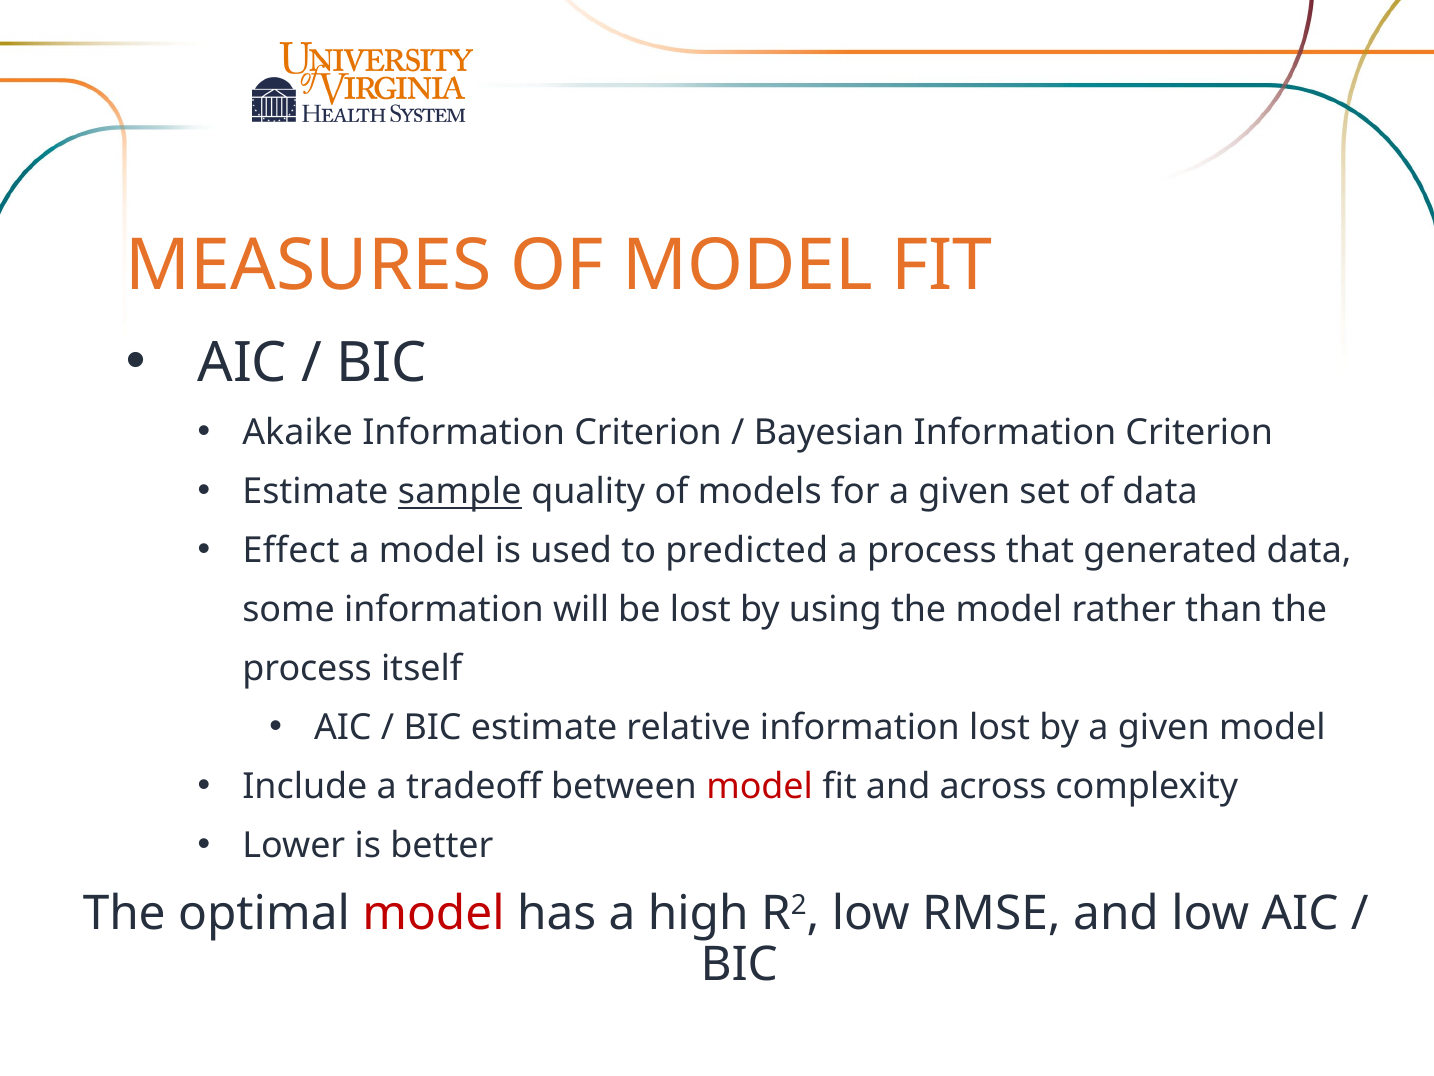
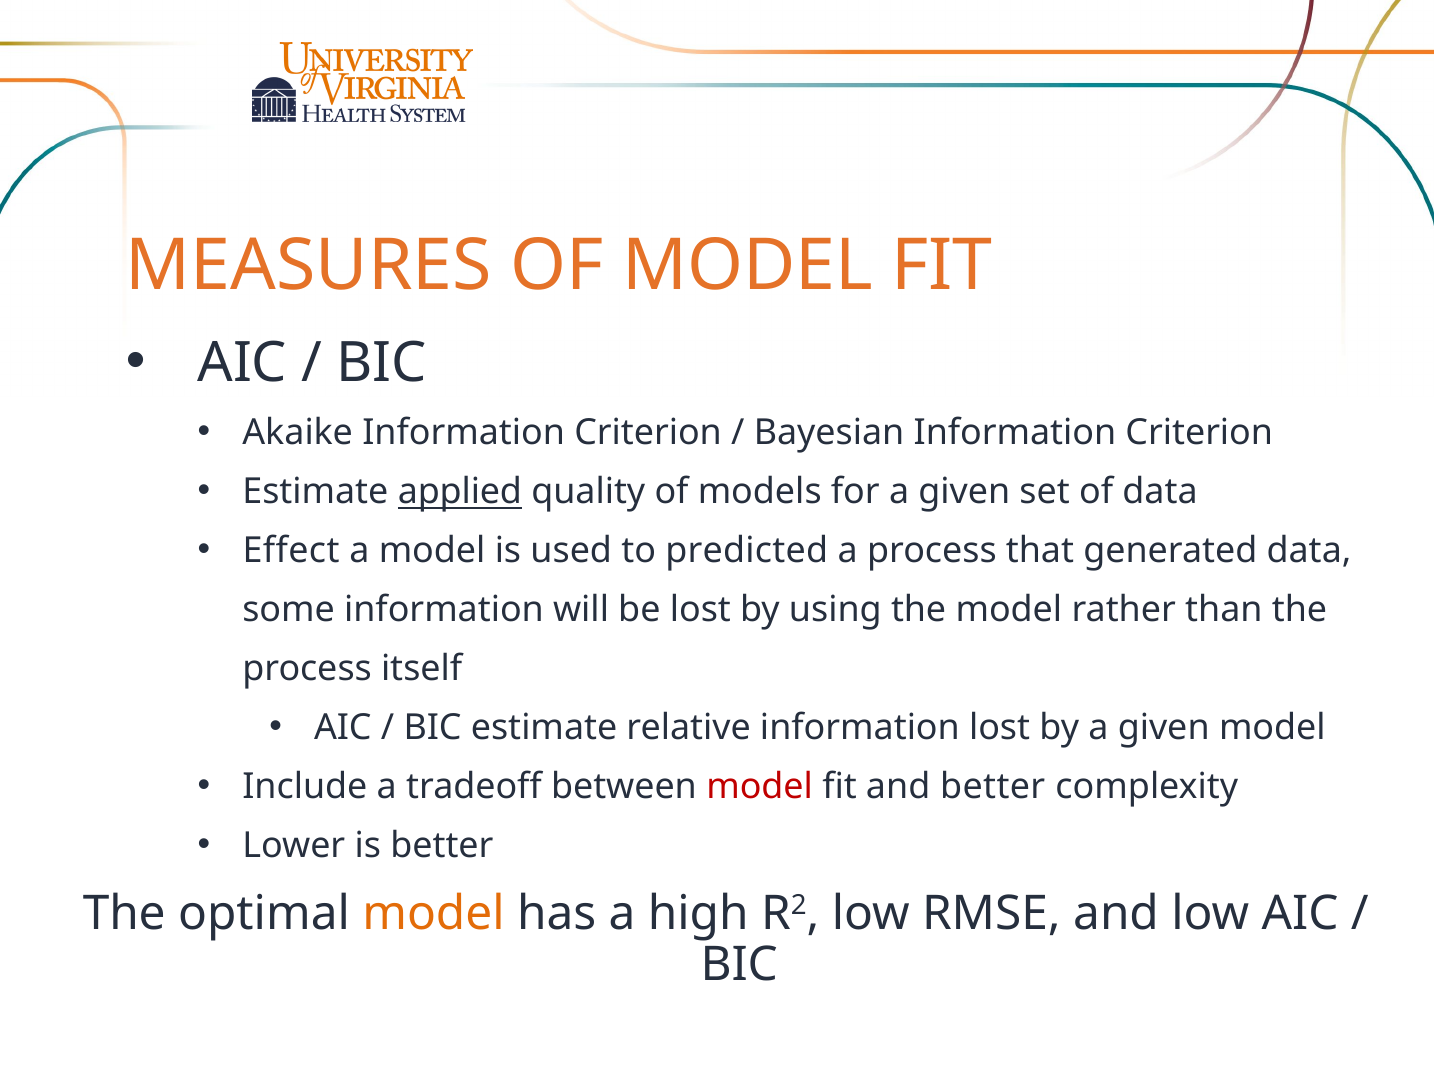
sample: sample -> applied
and across: across -> better
model at (434, 913) colour: red -> orange
